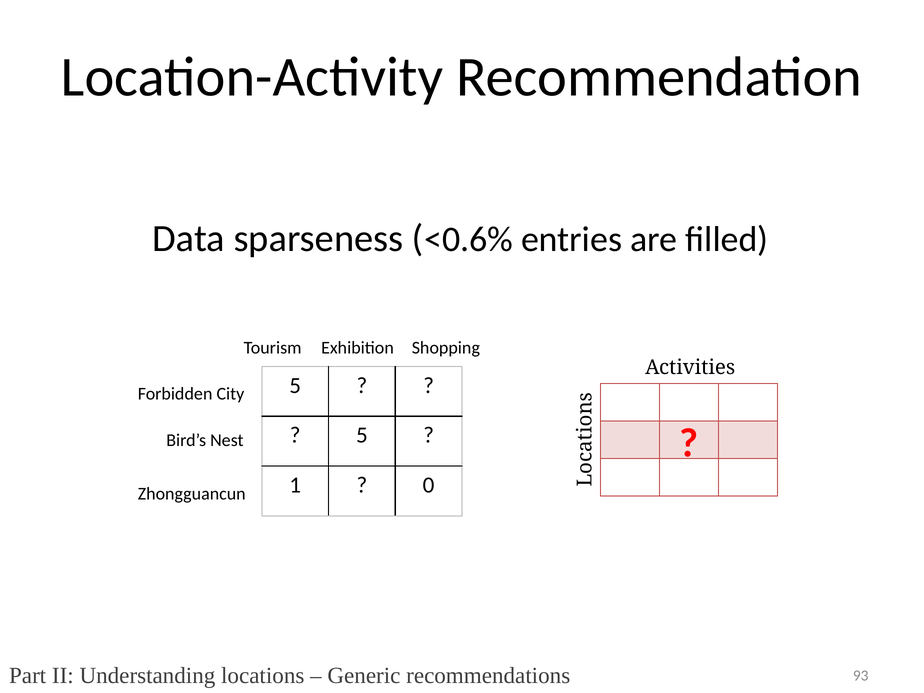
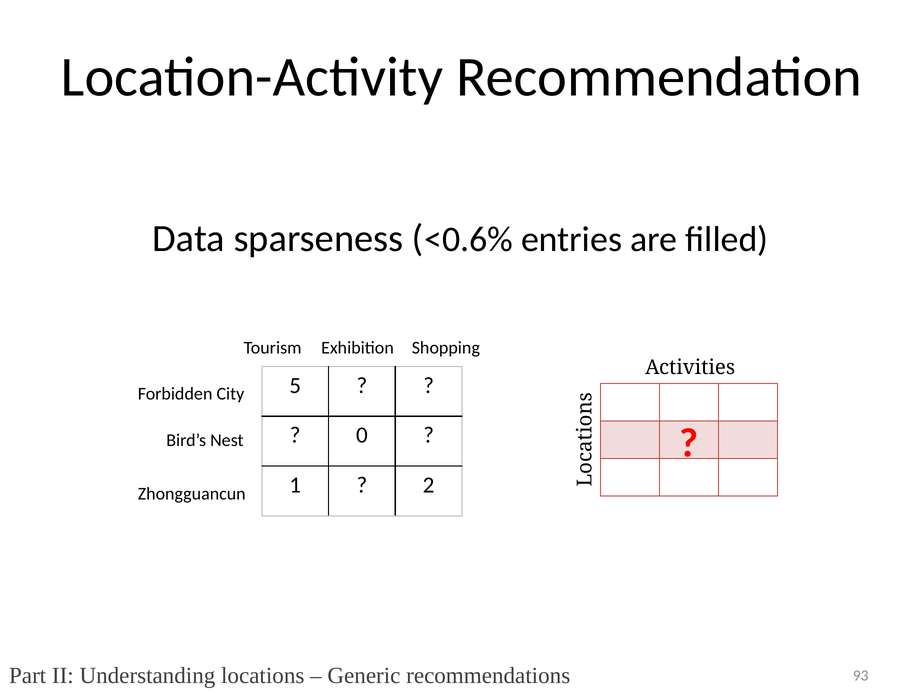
5 at (362, 435): 5 -> 0
0: 0 -> 2
